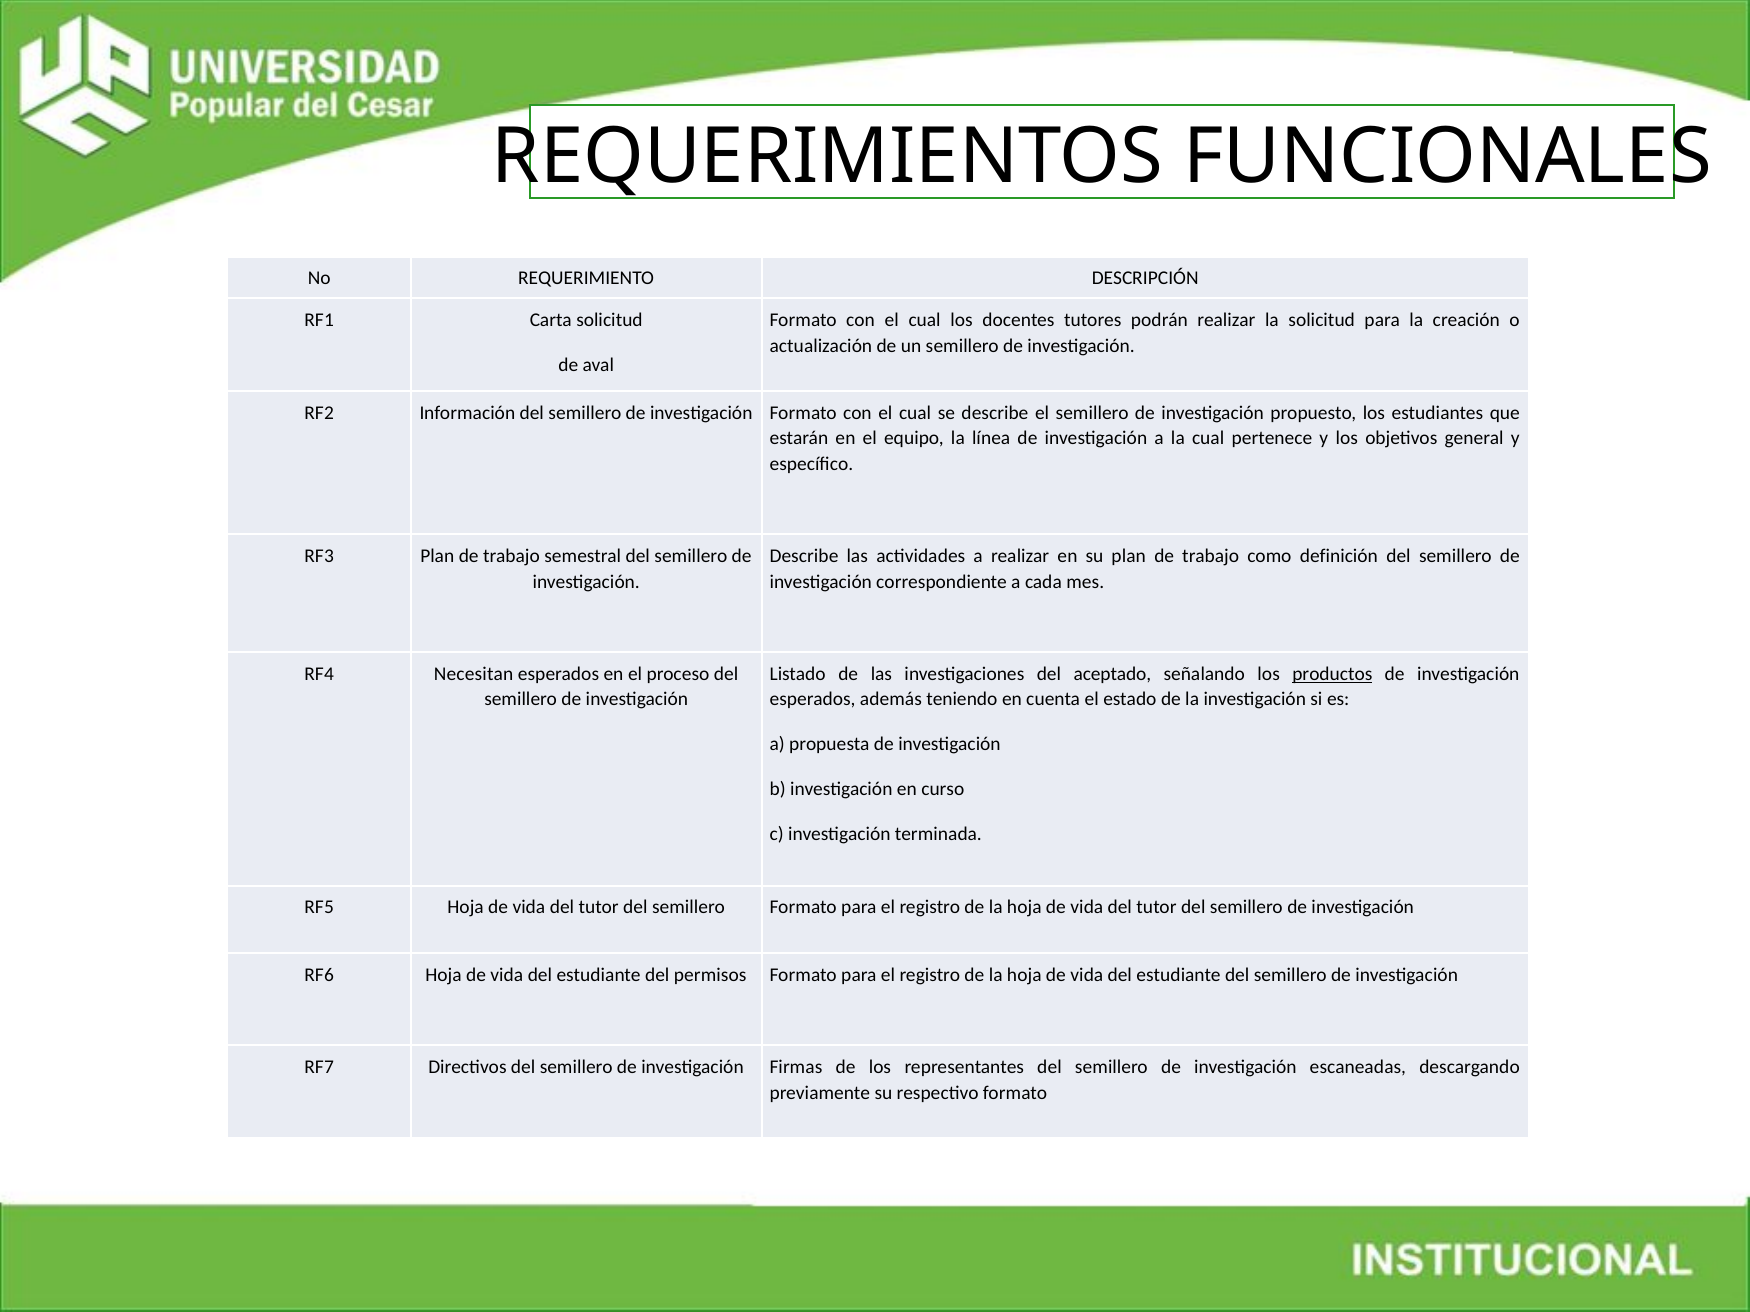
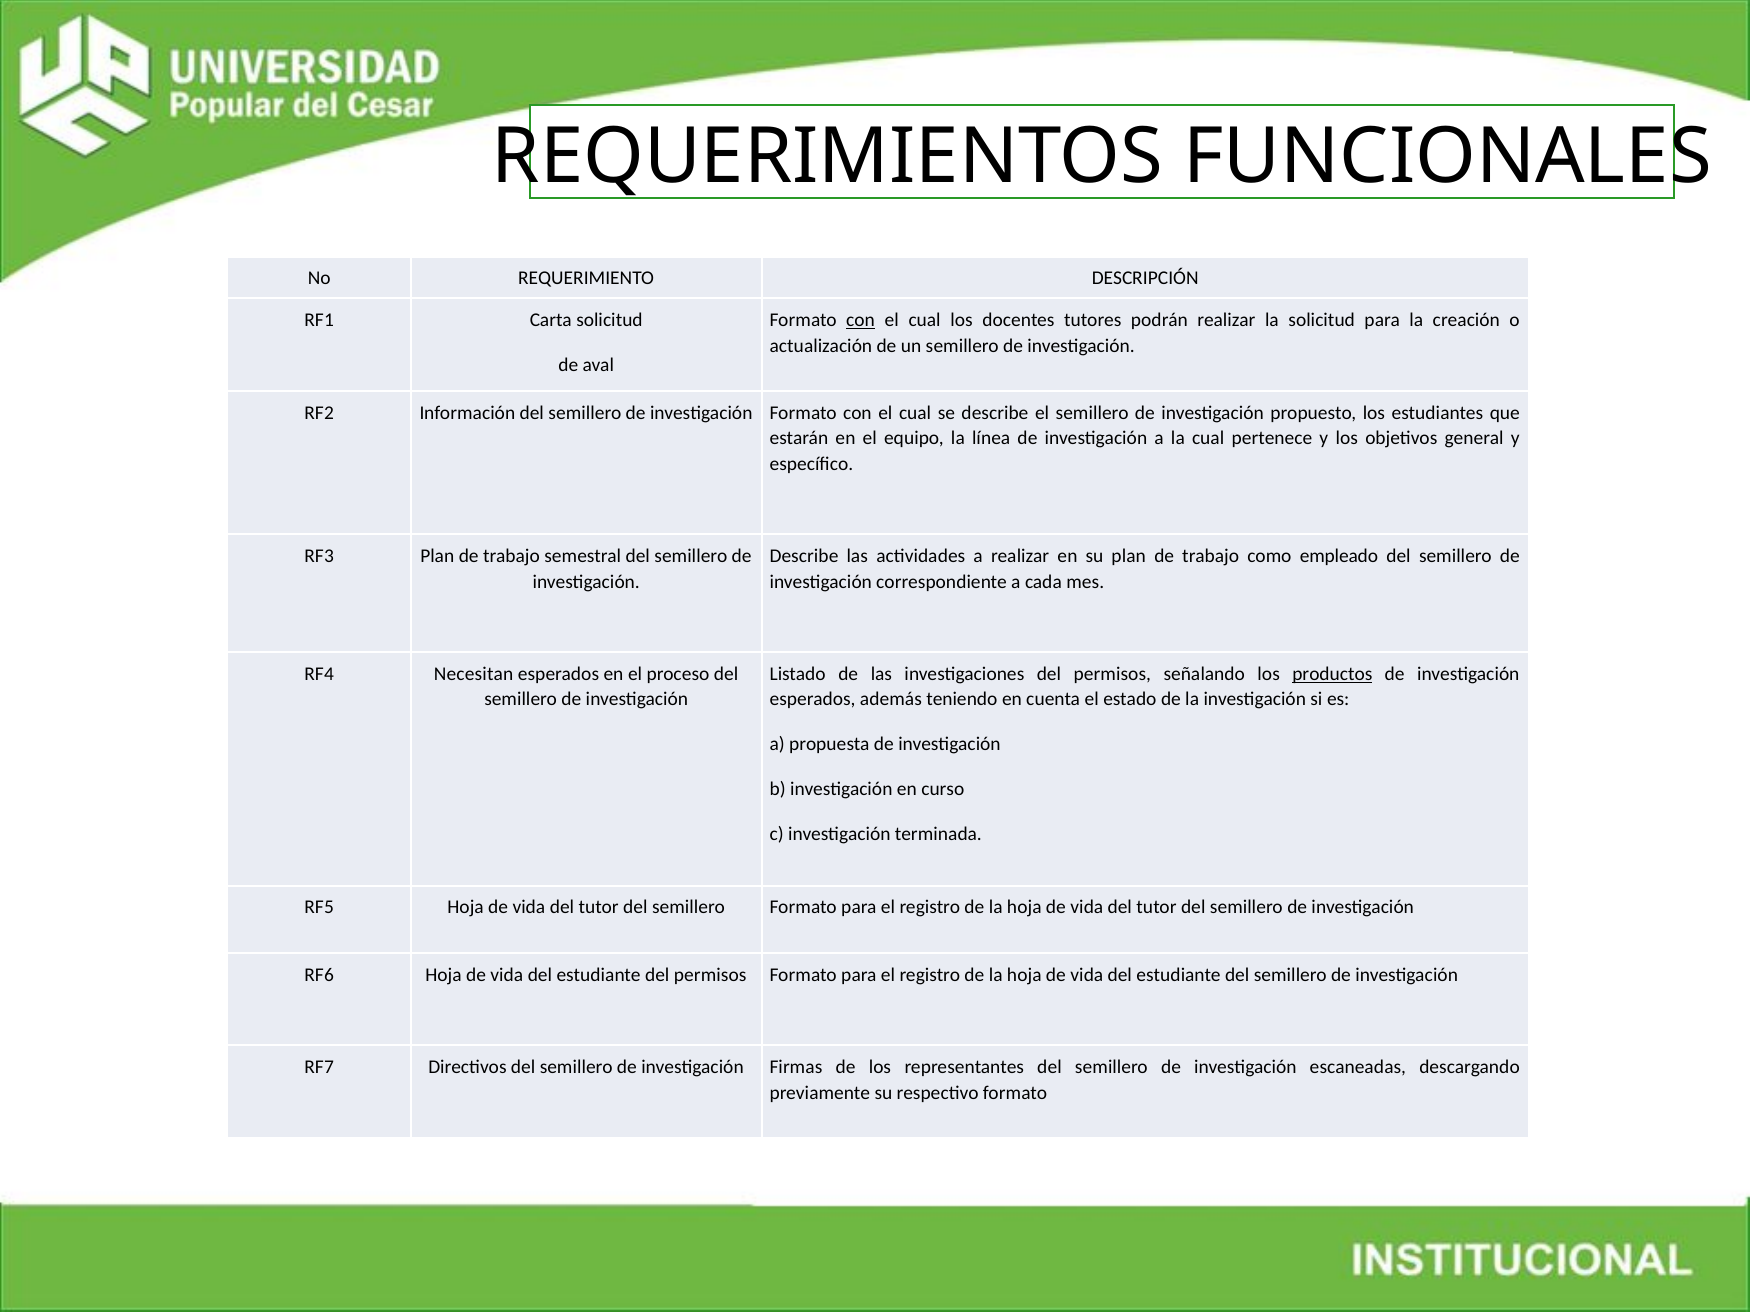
con at (861, 320) underline: none -> present
definición: definición -> empleado
investigaciones del aceptado: aceptado -> permisos
